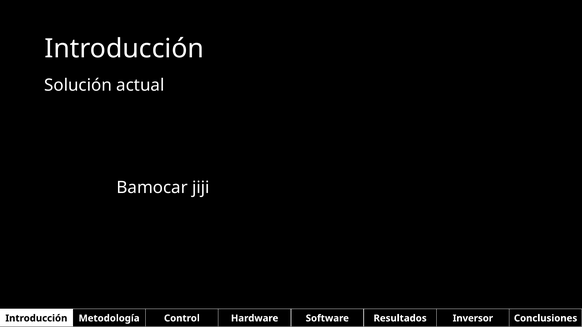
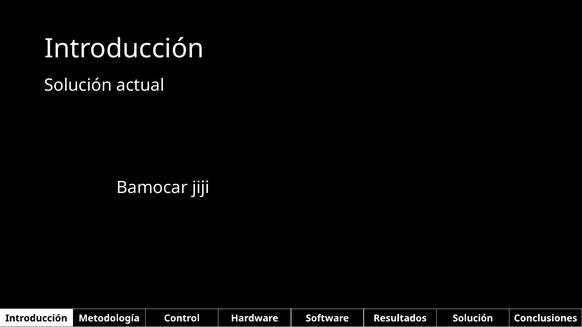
Resultados Inversor: Inversor -> Solución
